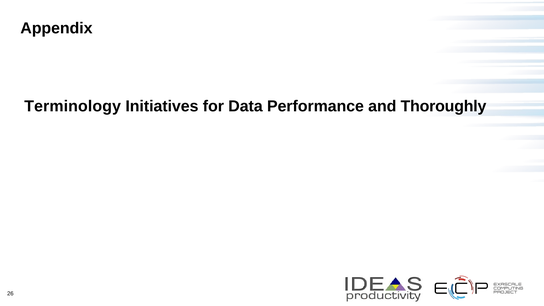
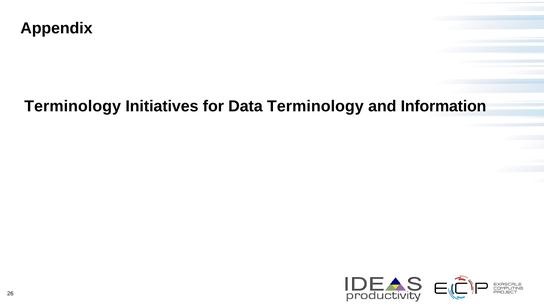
Data Performance: Performance -> Terminology
Thoroughly: Thoroughly -> Information
